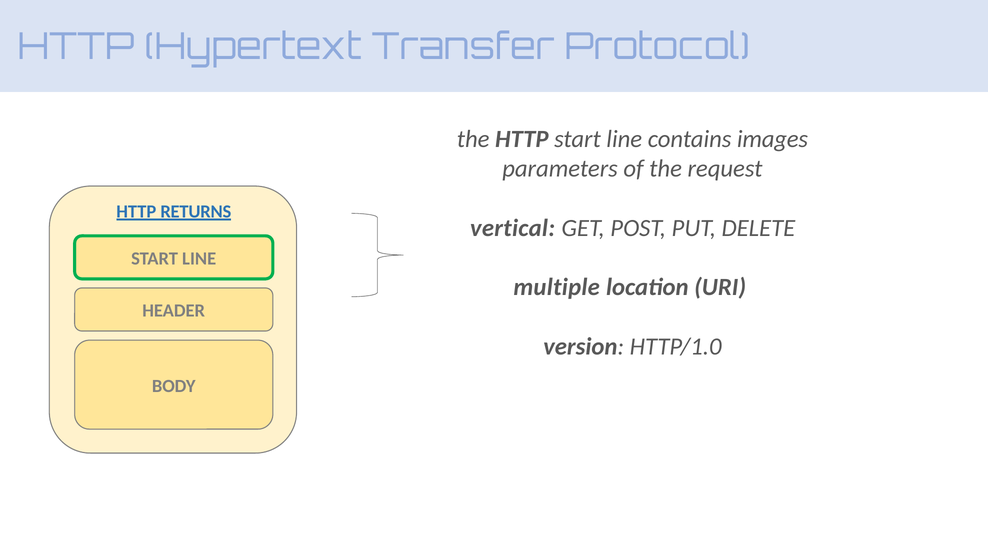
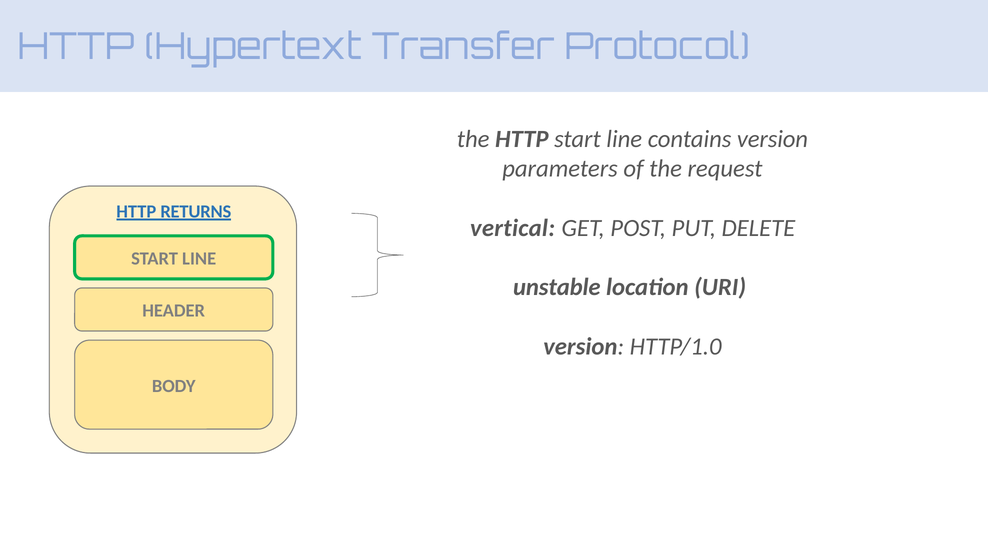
contains images: images -> version
multiple: multiple -> unstable
